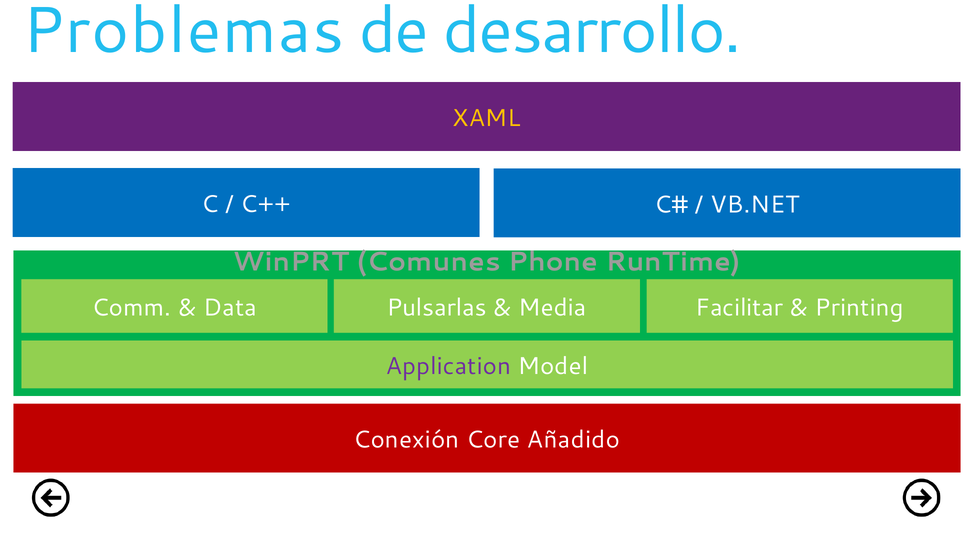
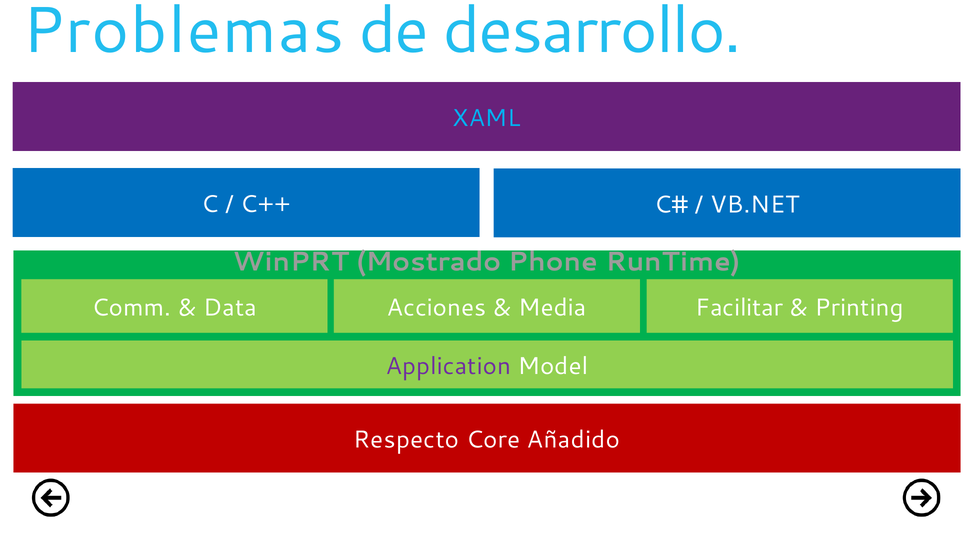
XAML colour: yellow -> light blue
Comunes: Comunes -> Mostrado
Pulsarlas: Pulsarlas -> Acciones
Conexión: Conexión -> Respecto
